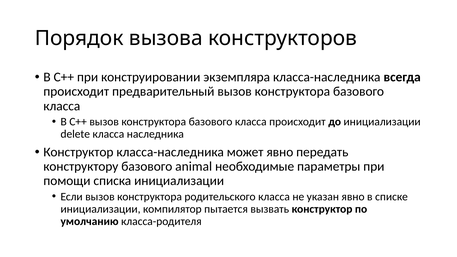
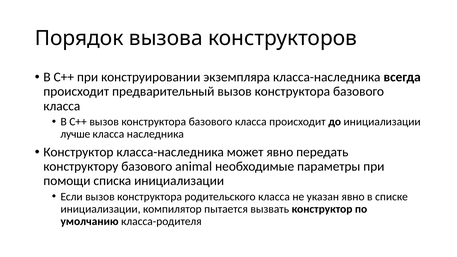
delete: delete -> лучше
